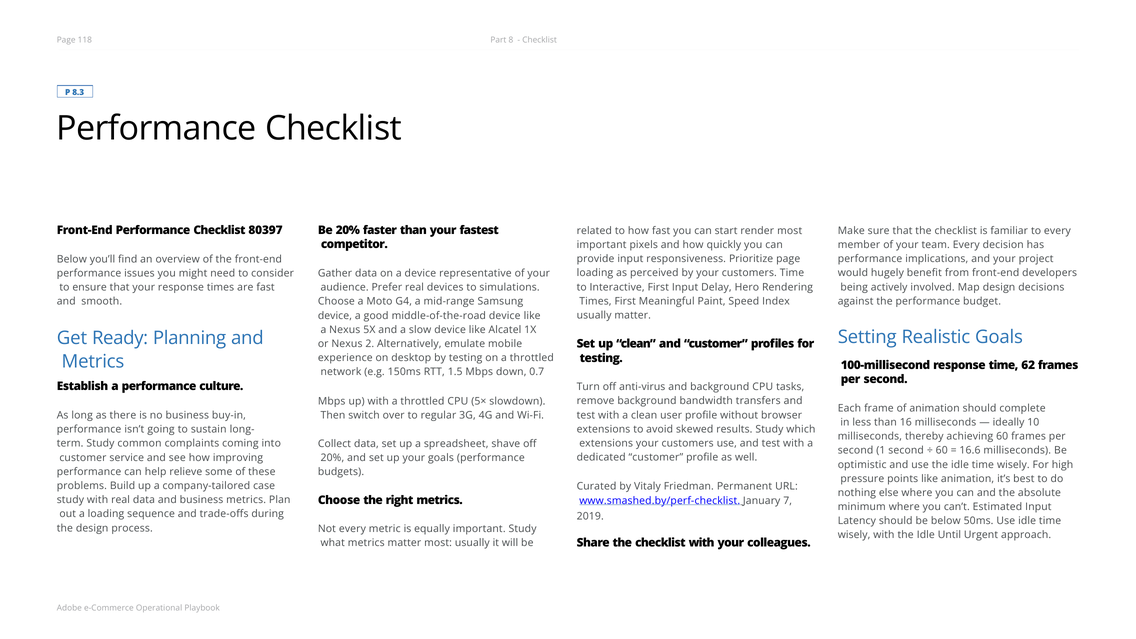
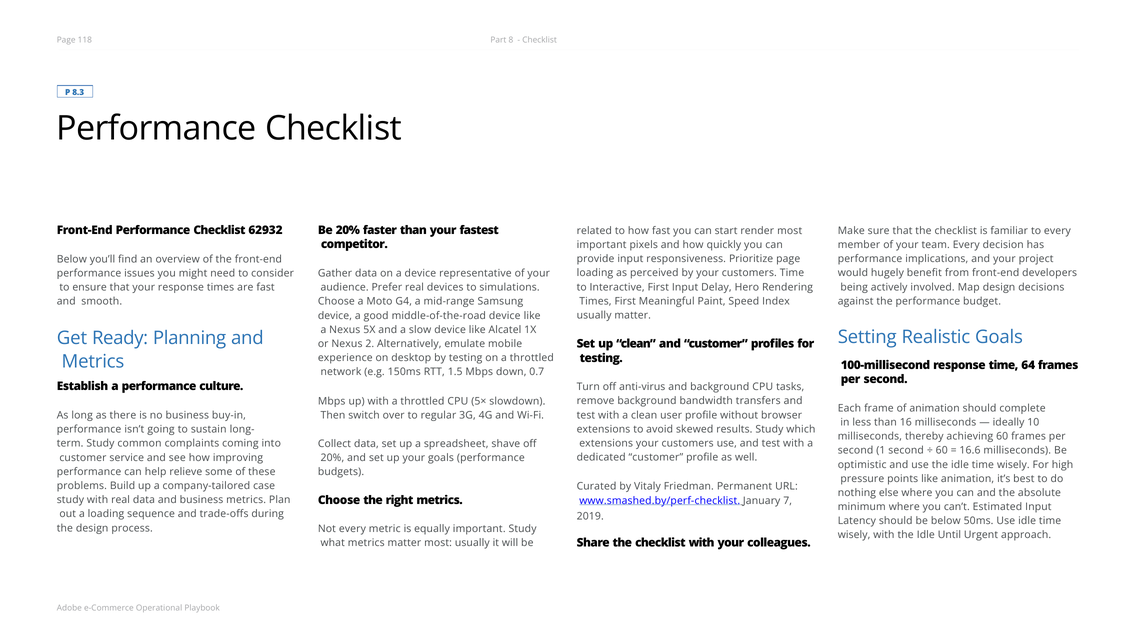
80397: 80397 -> 62932
62: 62 -> 64
